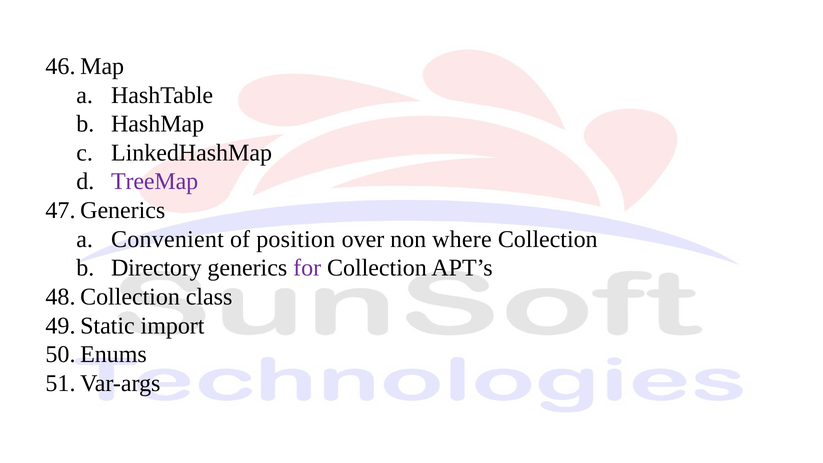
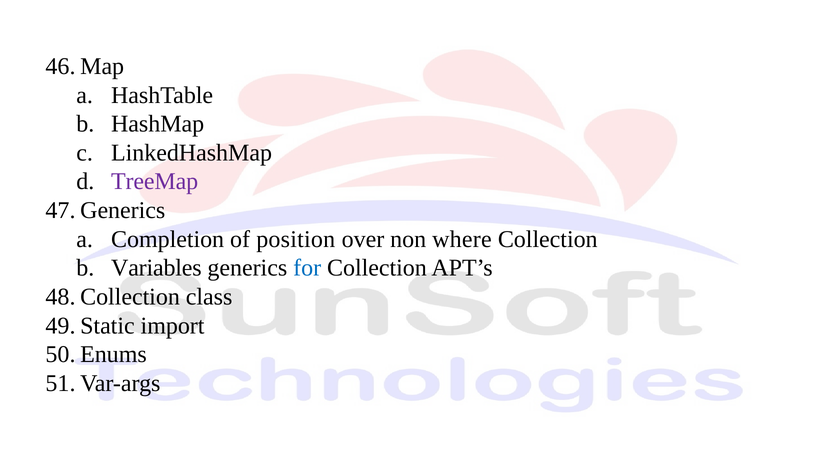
Convenient: Convenient -> Completion
Directory: Directory -> Variables
for colour: purple -> blue
